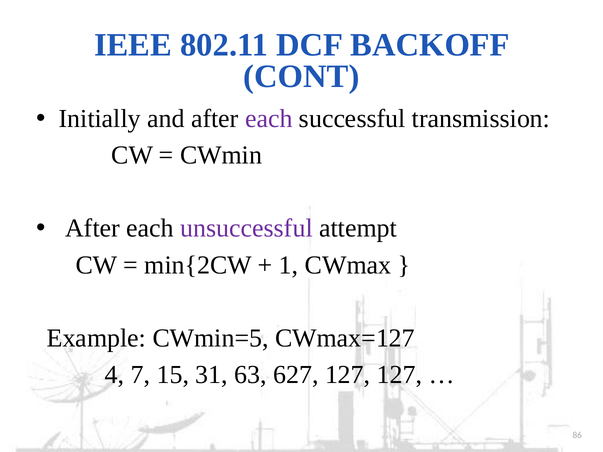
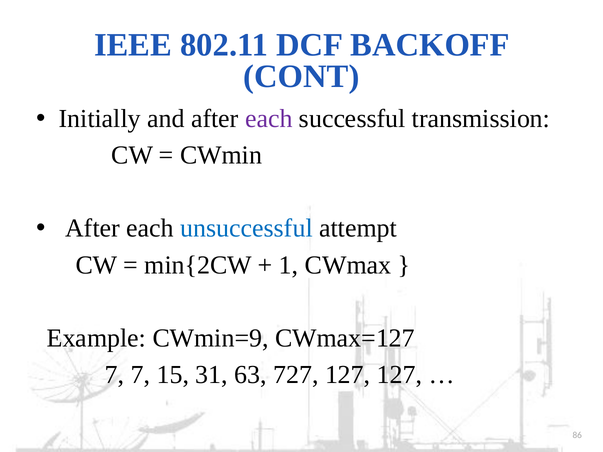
unsuccessful colour: purple -> blue
CWmin=5: CWmin=5 -> CWmin=9
4 at (115, 375): 4 -> 7
627: 627 -> 727
